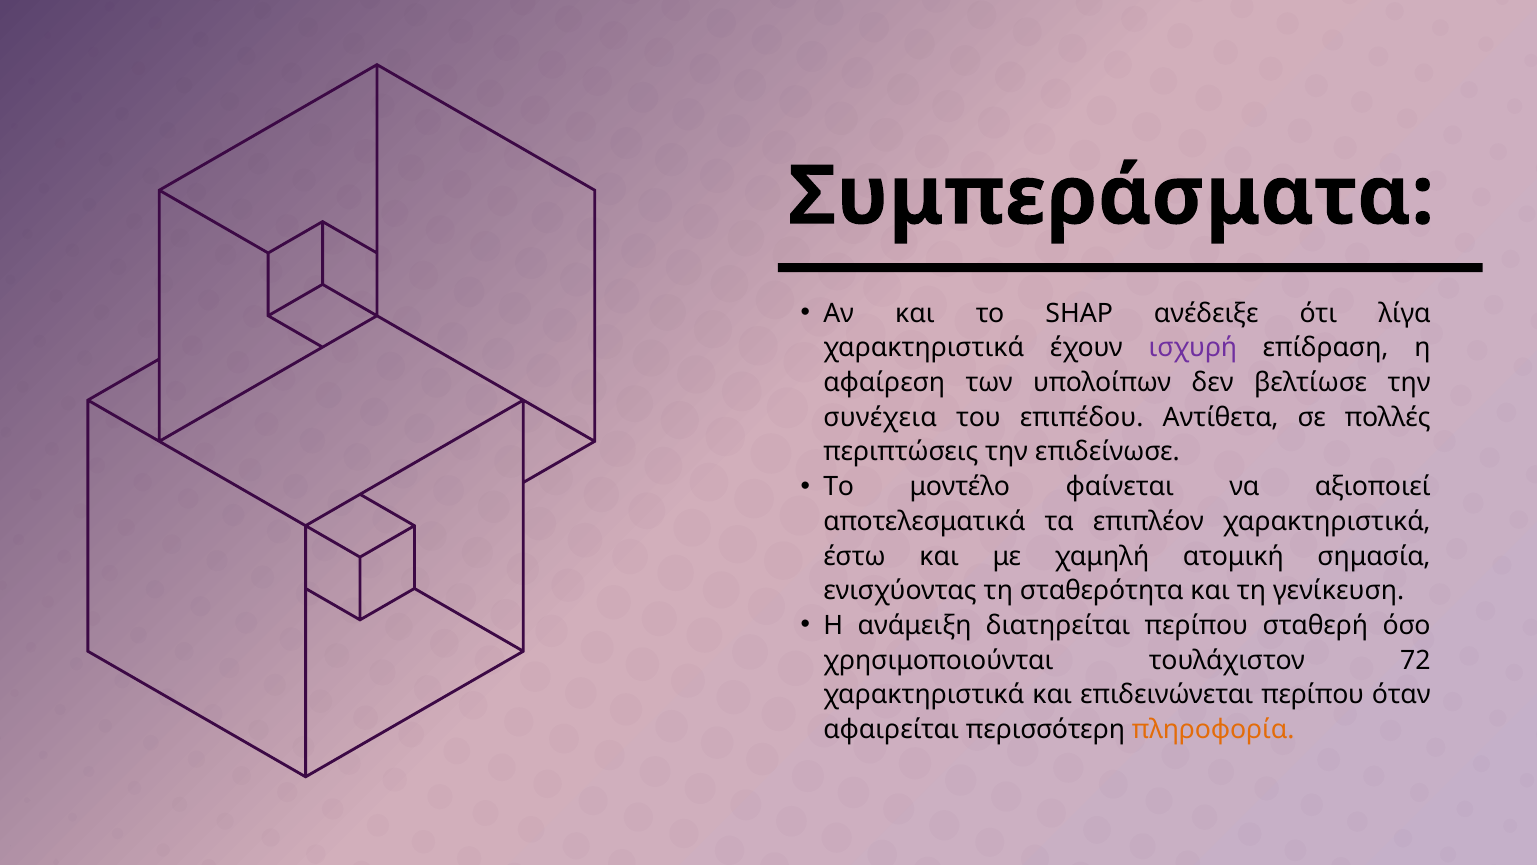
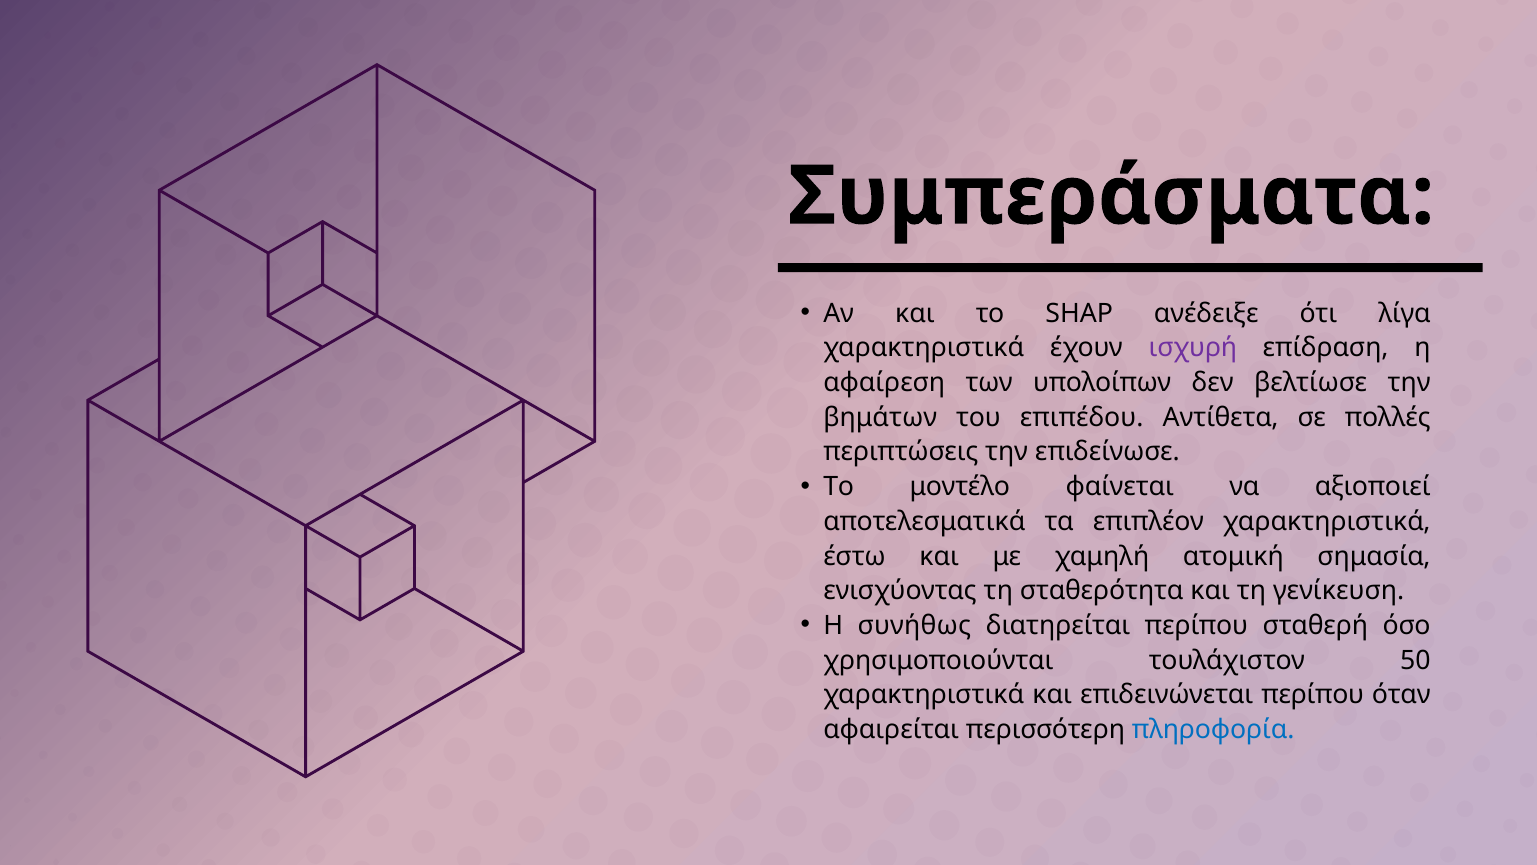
συνέχεια: συνέχεια -> βημάτων
ανάμειξη: ανάμειξη -> συνήθως
72: 72 -> 50
πληροφορία colour: orange -> blue
